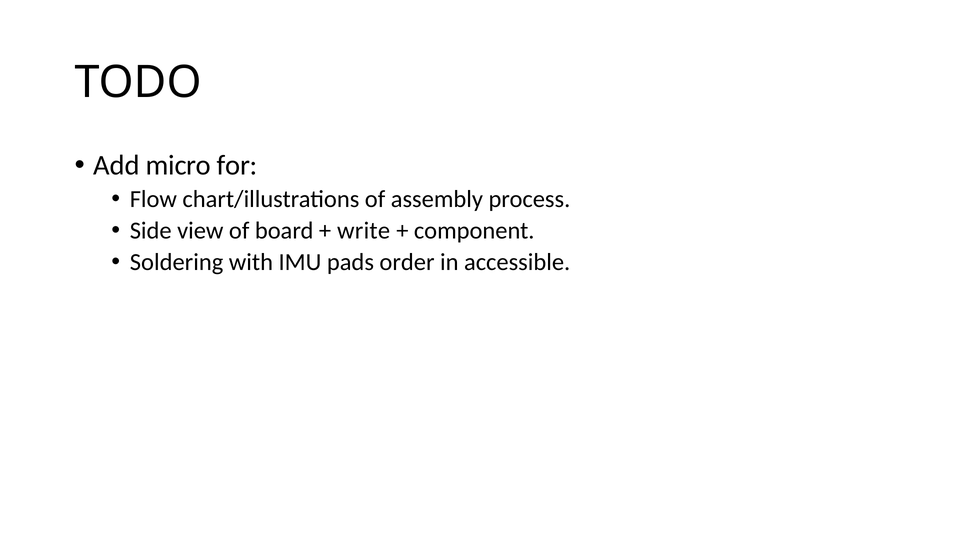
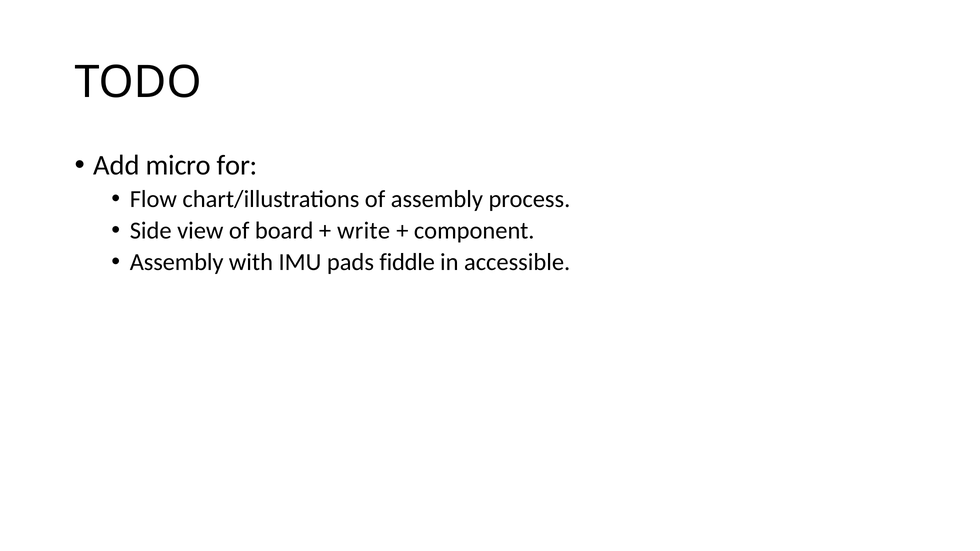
Soldering at (177, 262): Soldering -> Assembly
order: order -> fiddle
